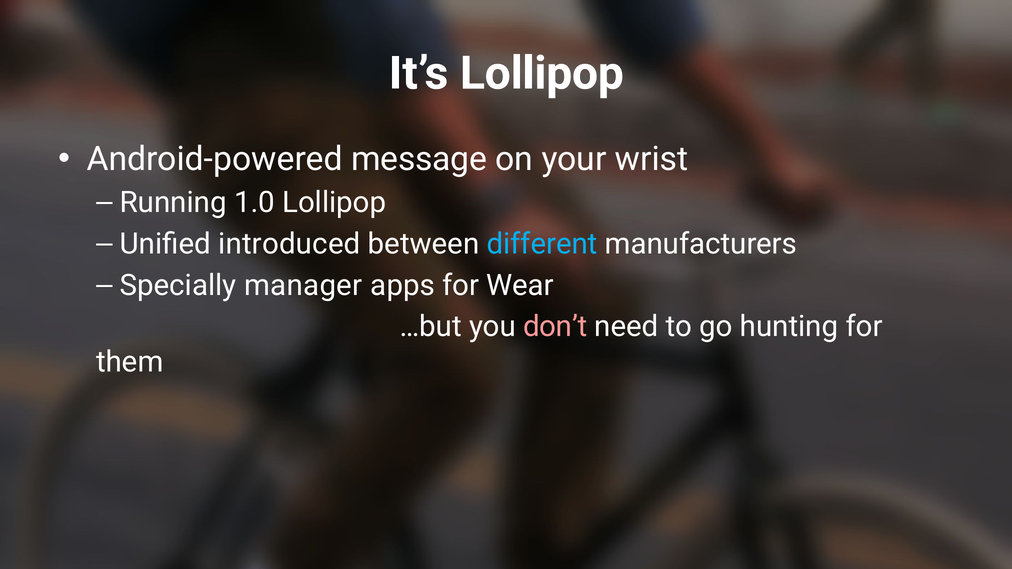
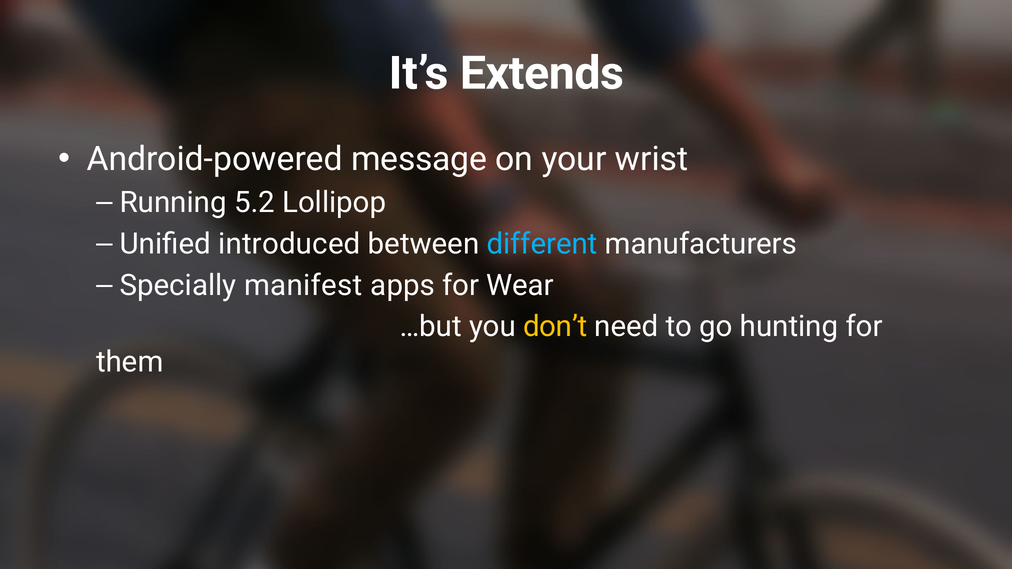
It’s Lollipop: Lollipop -> Extends
1.0: 1.0 -> 5.2
manager: manager -> manifest
don’t colour: pink -> yellow
